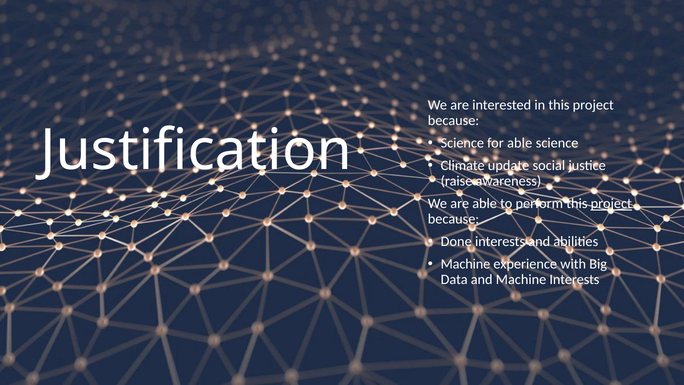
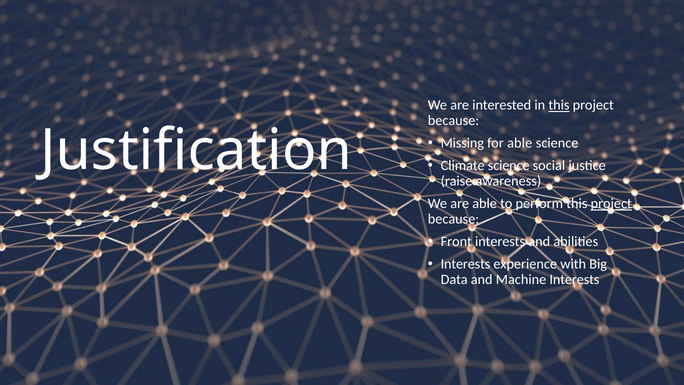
this at (559, 105) underline: none -> present
Science at (462, 143): Science -> Missing
Climate update: update -> science
Done: Done -> Front
Machine at (465, 264): Machine -> Interests
